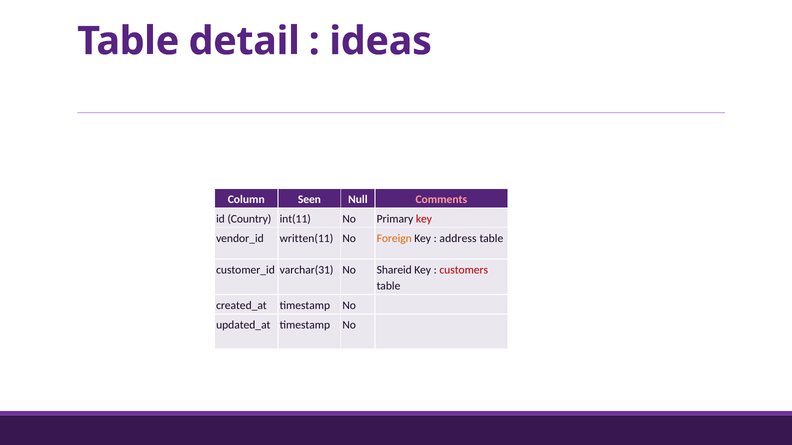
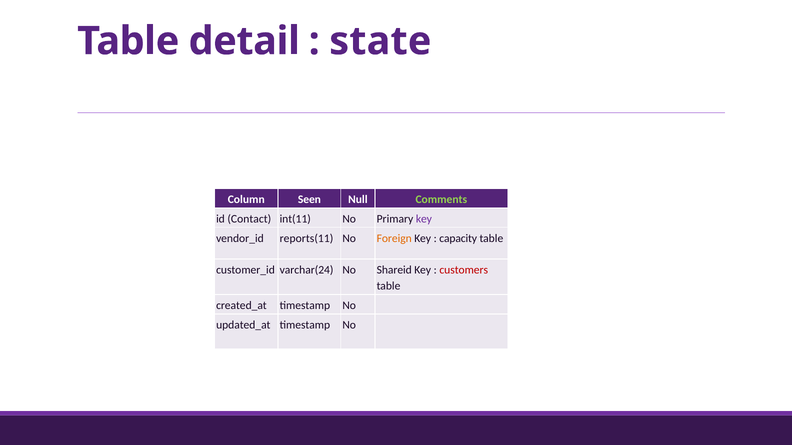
ideas: ideas -> state
Comments colour: pink -> light green
Country: Country -> Contact
key at (424, 219) colour: red -> purple
written(11: written(11 -> reports(11
address: address -> capacity
varchar(31: varchar(31 -> varchar(24
